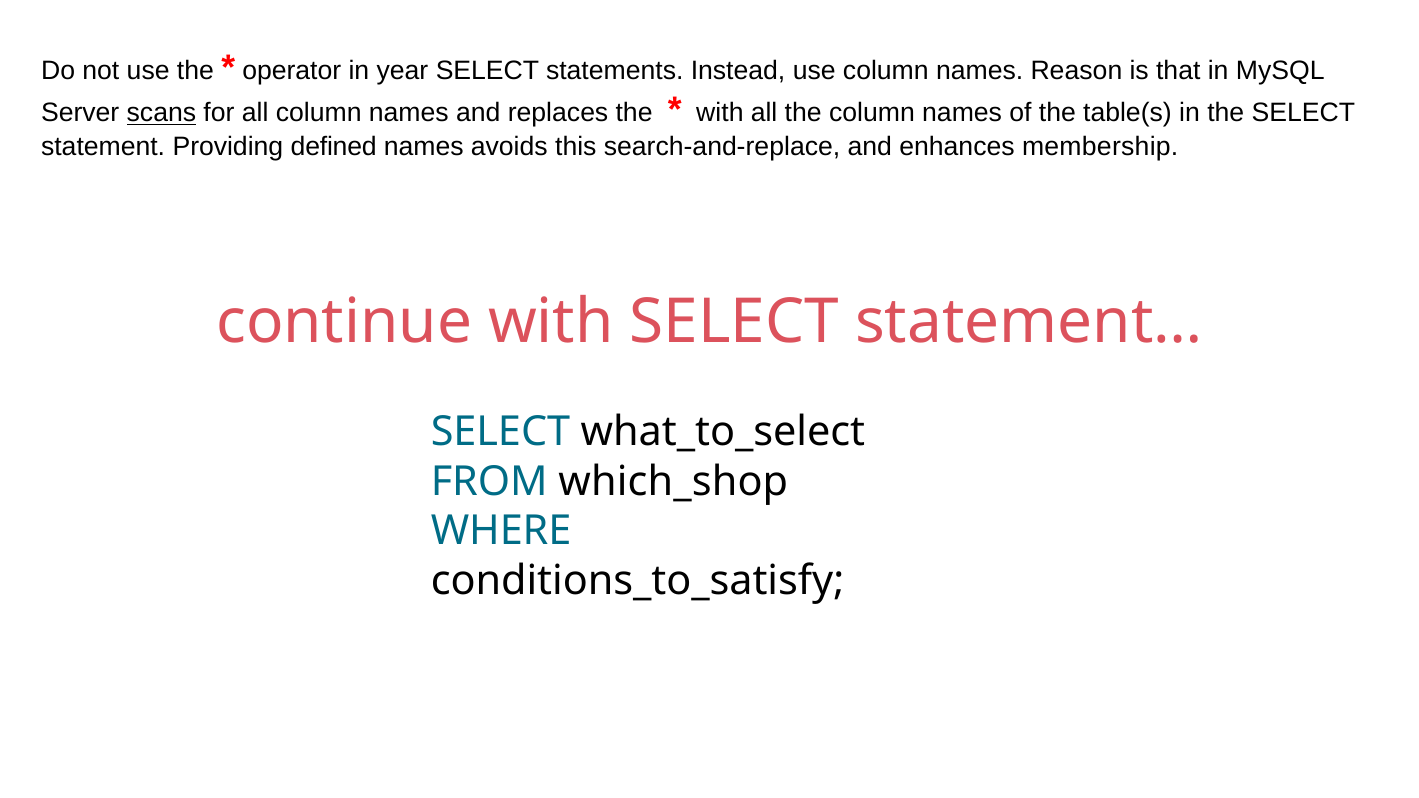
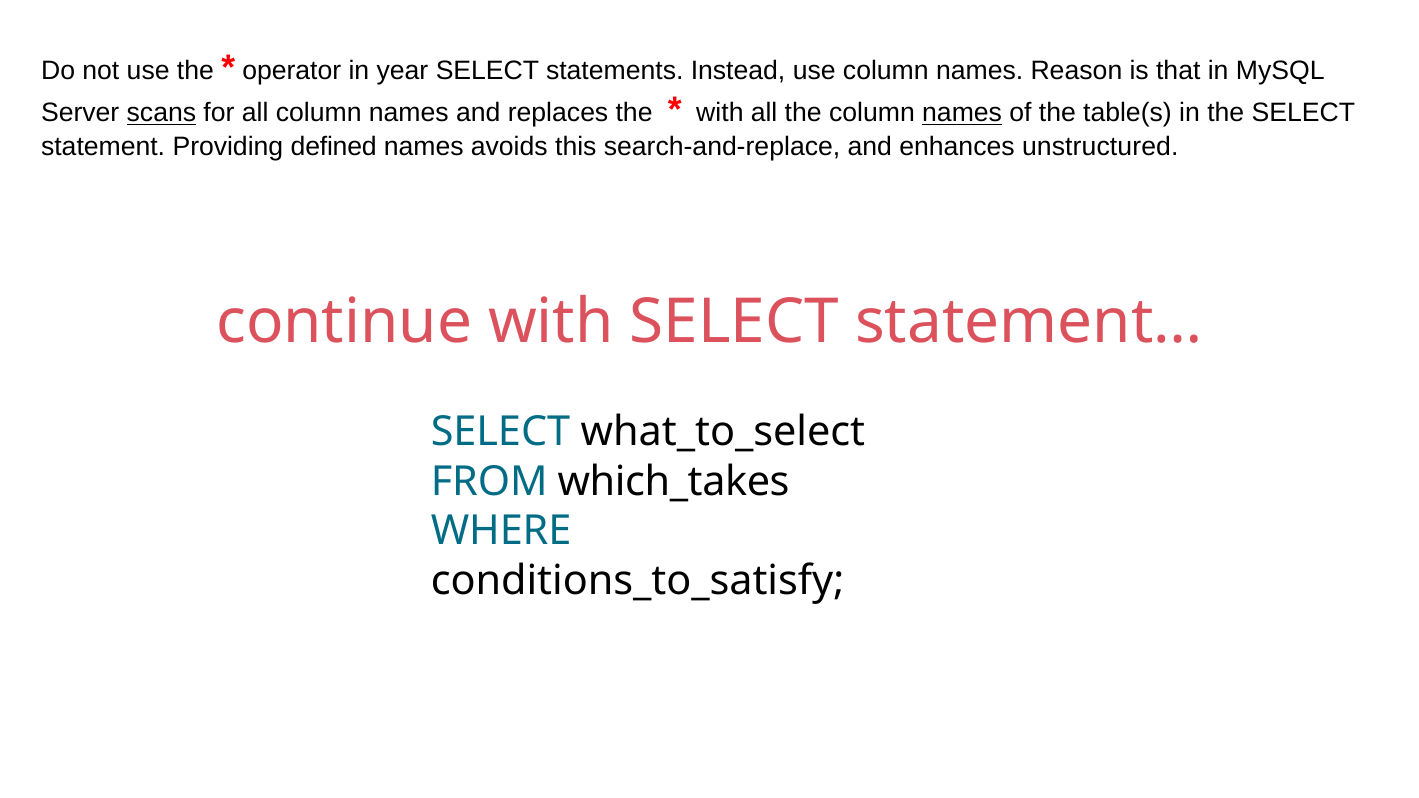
names at (962, 113) underline: none -> present
membership: membership -> unstructured
which_shop: which_shop -> which_takes
